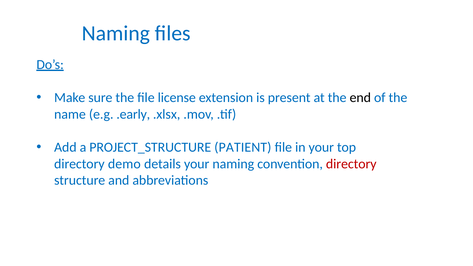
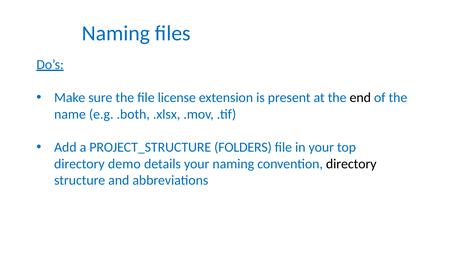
.early: .early -> .both
PATIENT: PATIENT -> FOLDERS
directory at (351, 164) colour: red -> black
